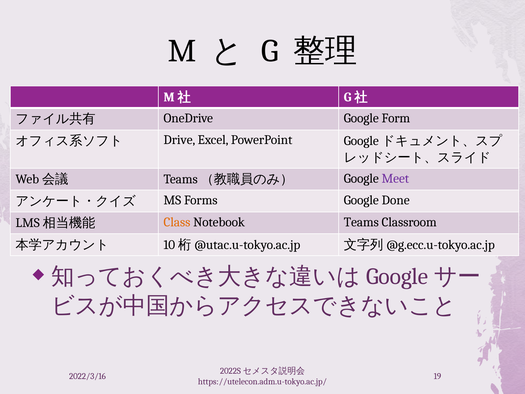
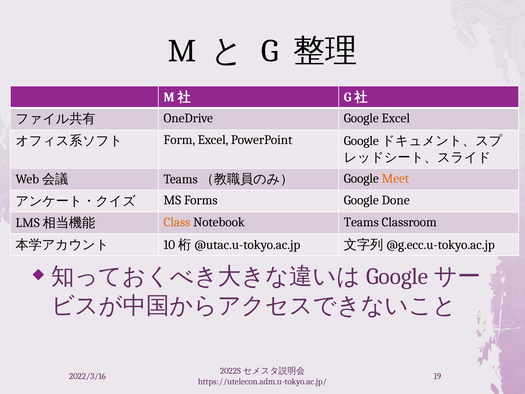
Google Form: Form -> Excel
Drive: Drive -> Form
Meet colour: purple -> orange
